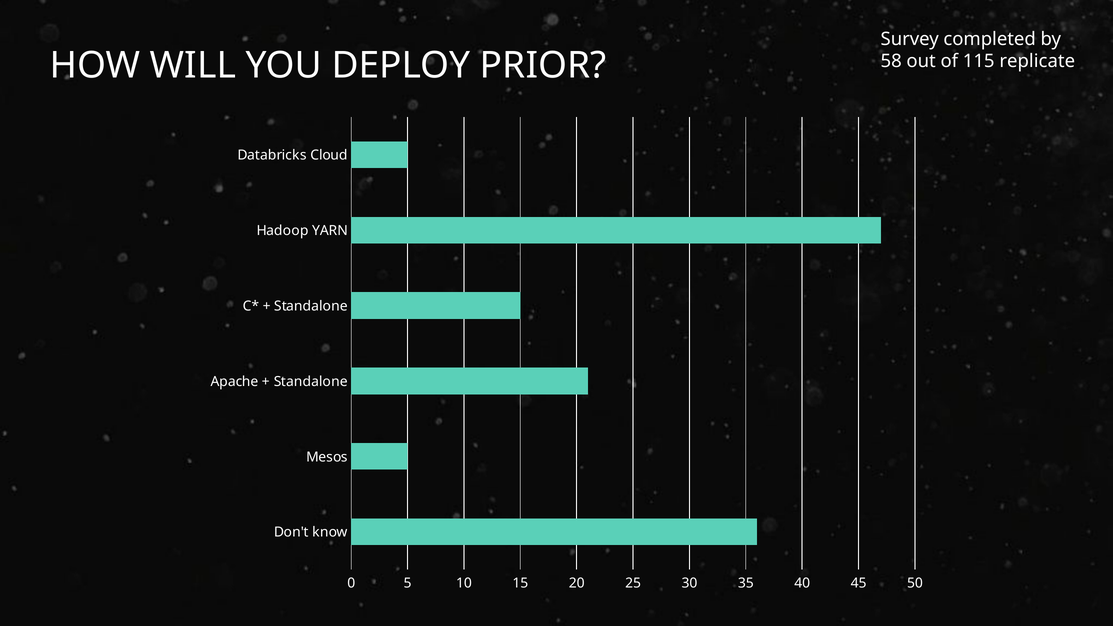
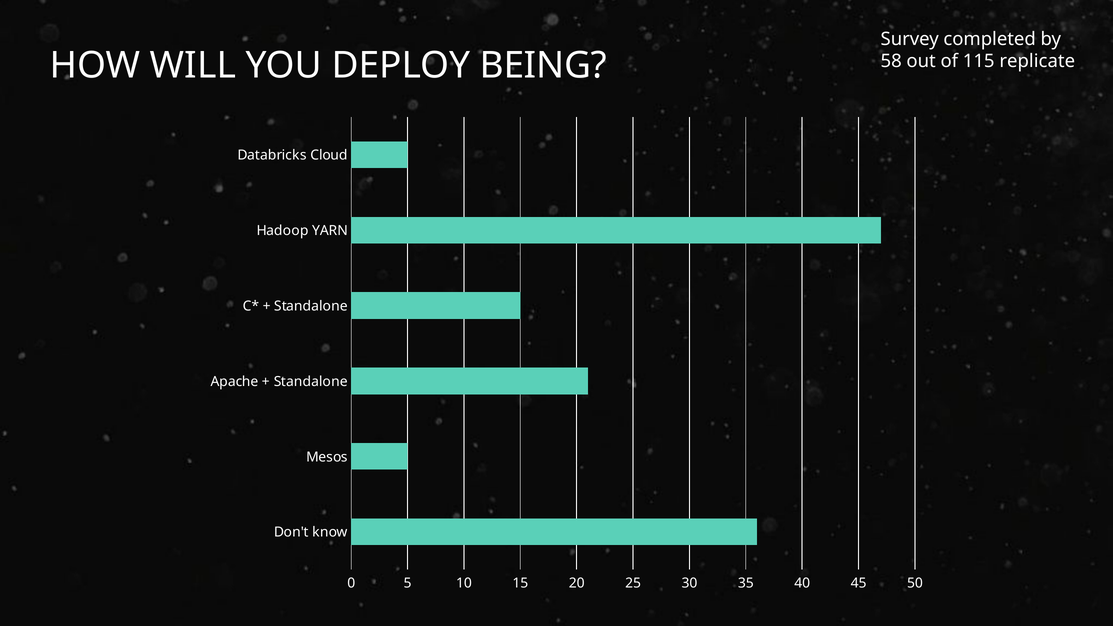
PRIOR: PRIOR -> BEING
